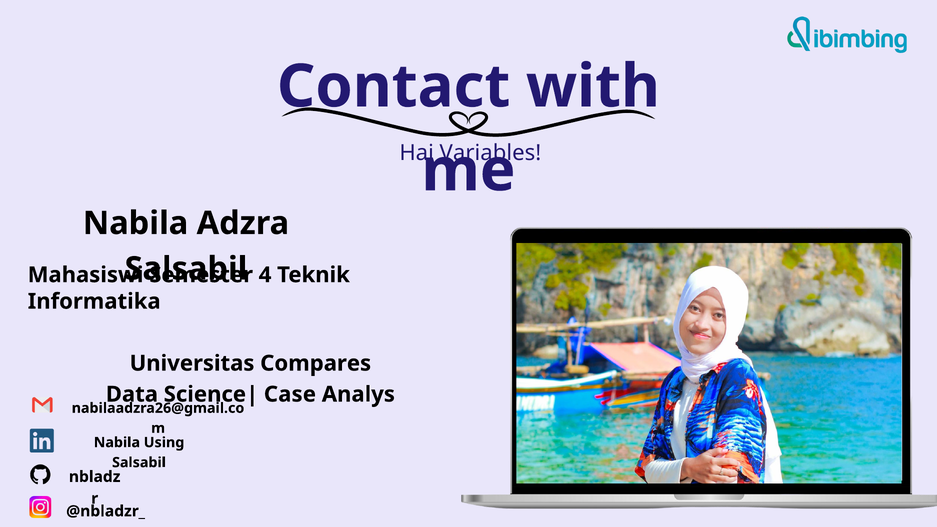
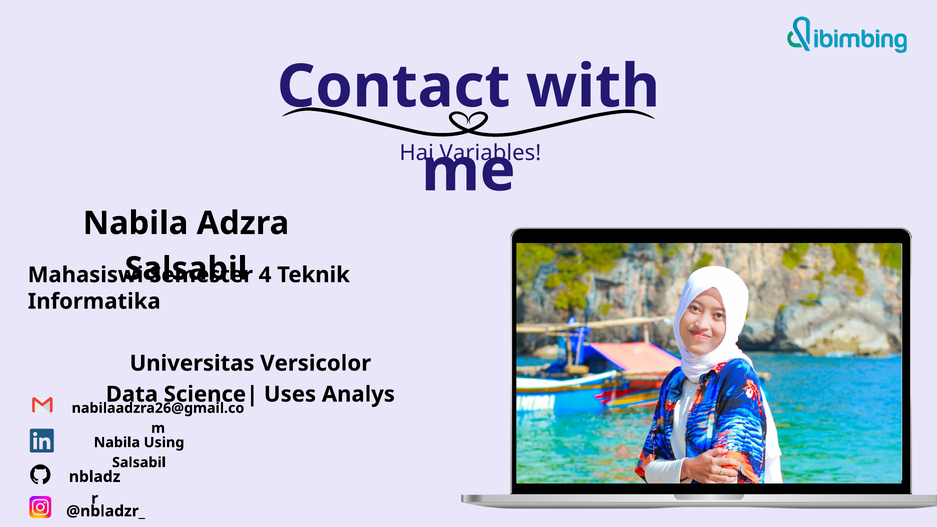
Compares: Compares -> Versicolor
Case: Case -> Uses
